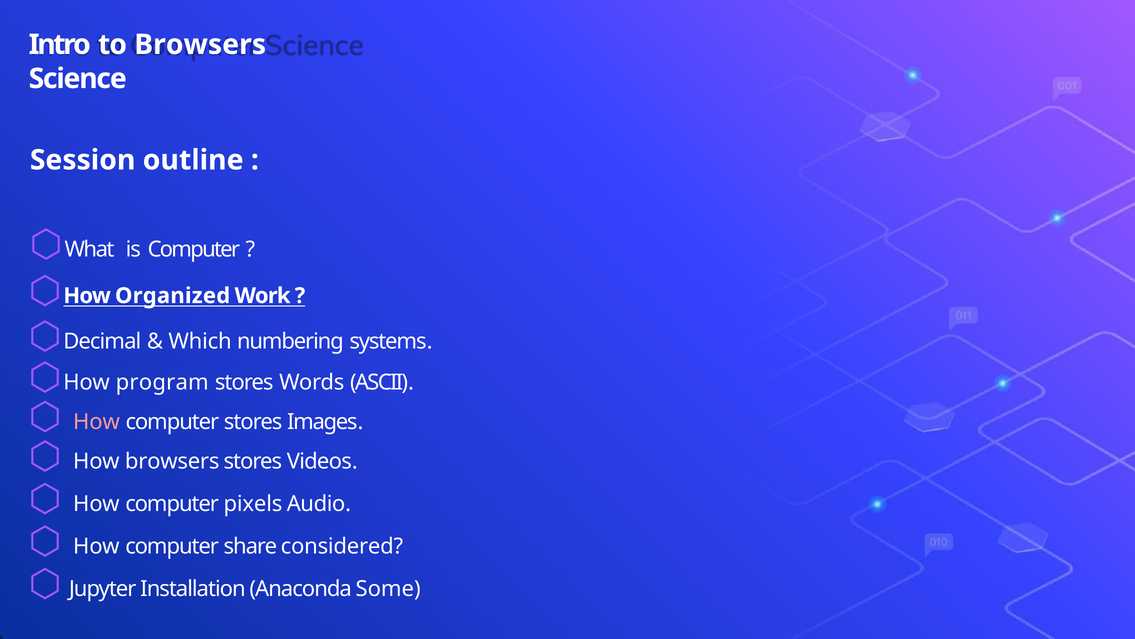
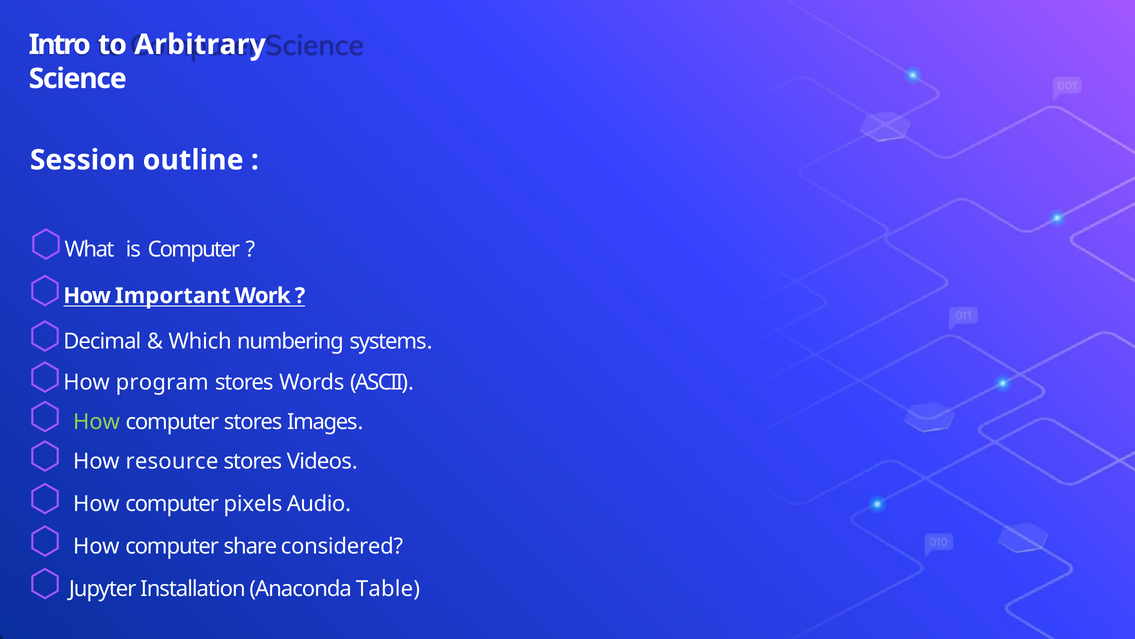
to Browsers: Browsers -> Arbitrary
Organized: Organized -> Important
How at (97, 422) colour: pink -> light green
How browsers: browsers -> resource
Some: Some -> Table
